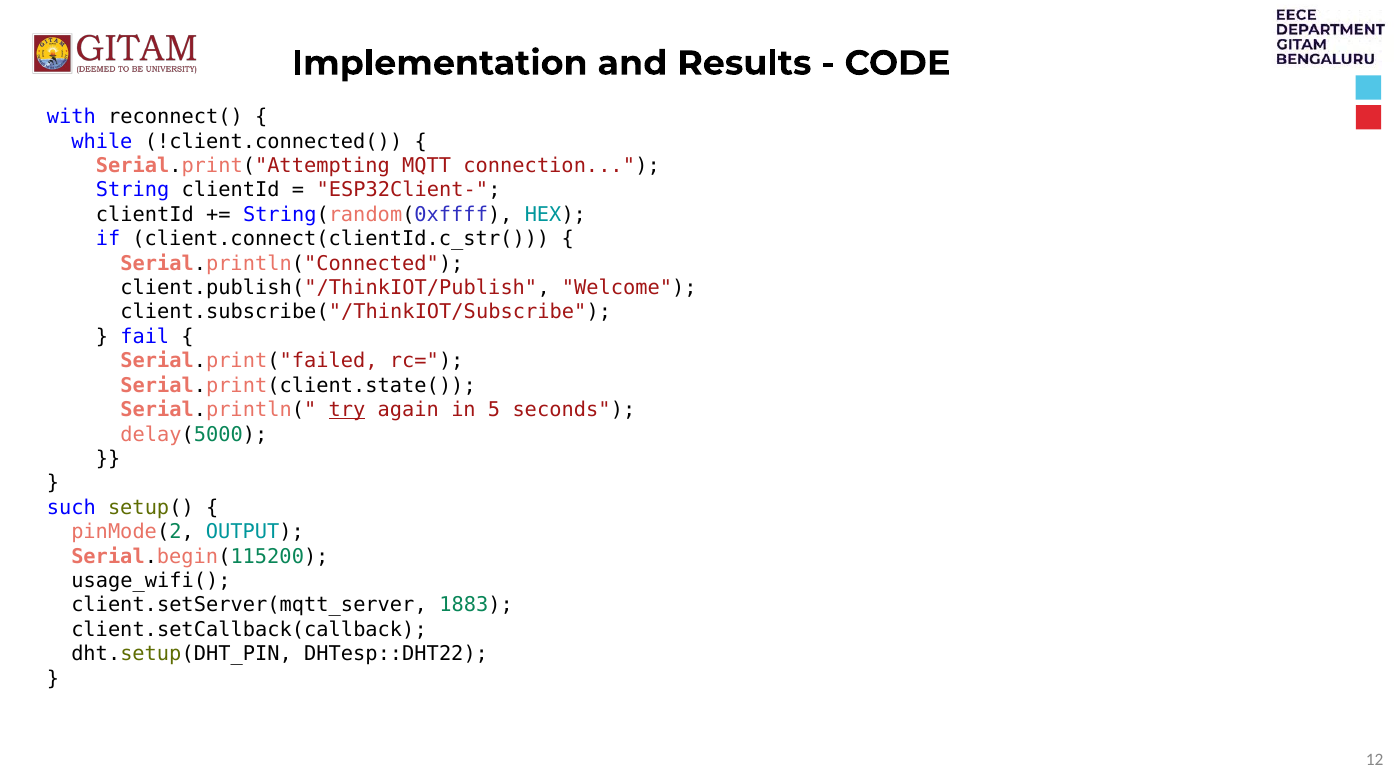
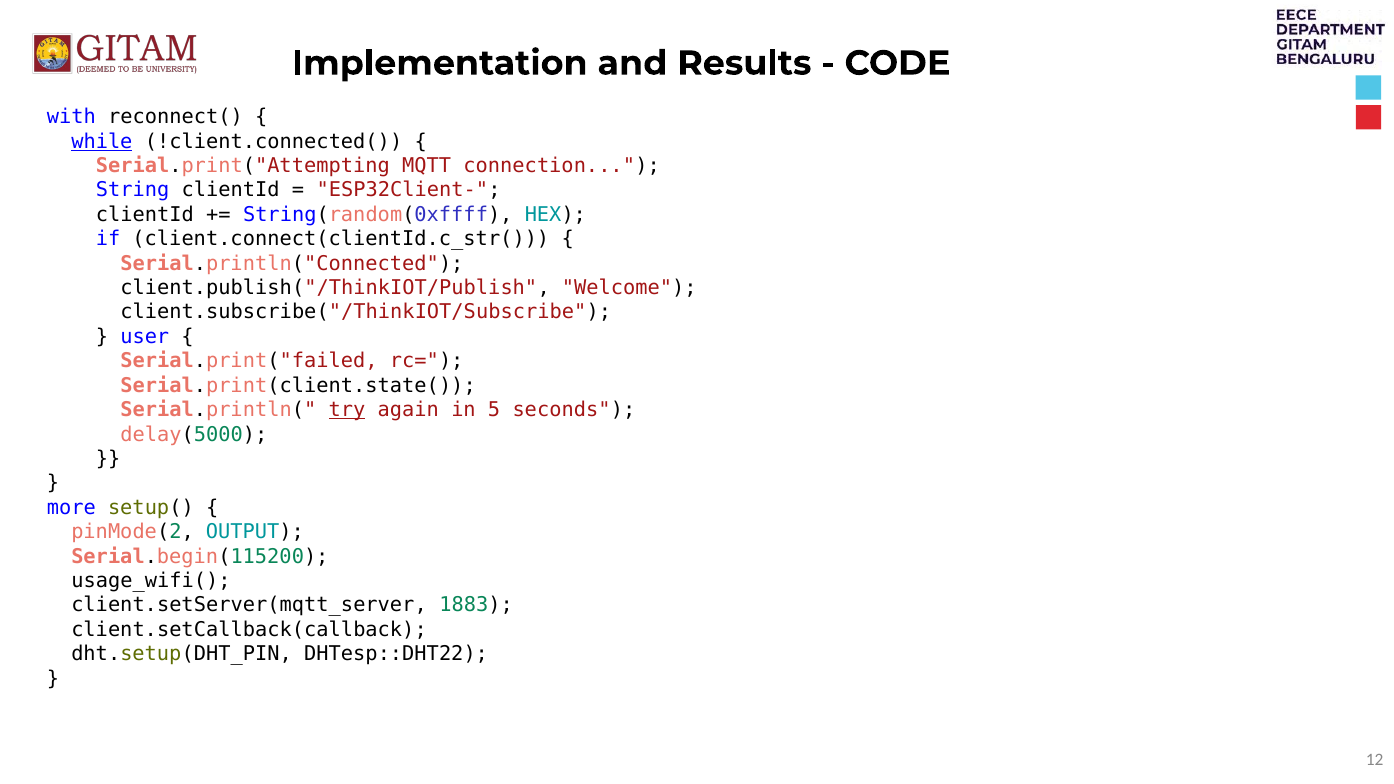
while underline: none -> present
fail: fail -> user
such: such -> more
